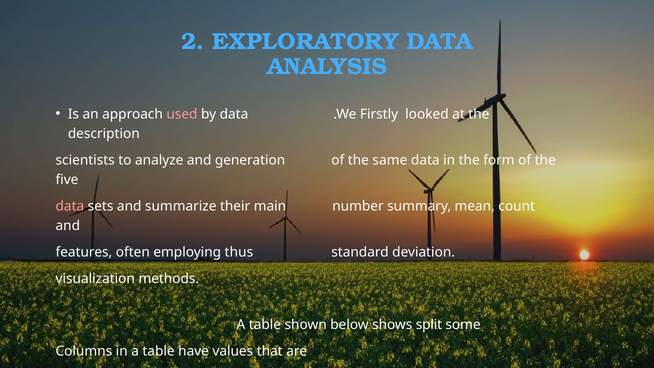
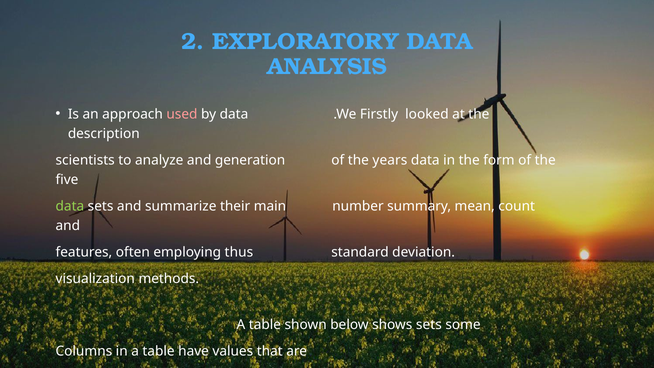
of the same: same -> years
data at (70, 206) colour: pink -> light green
shows split: split -> sets
